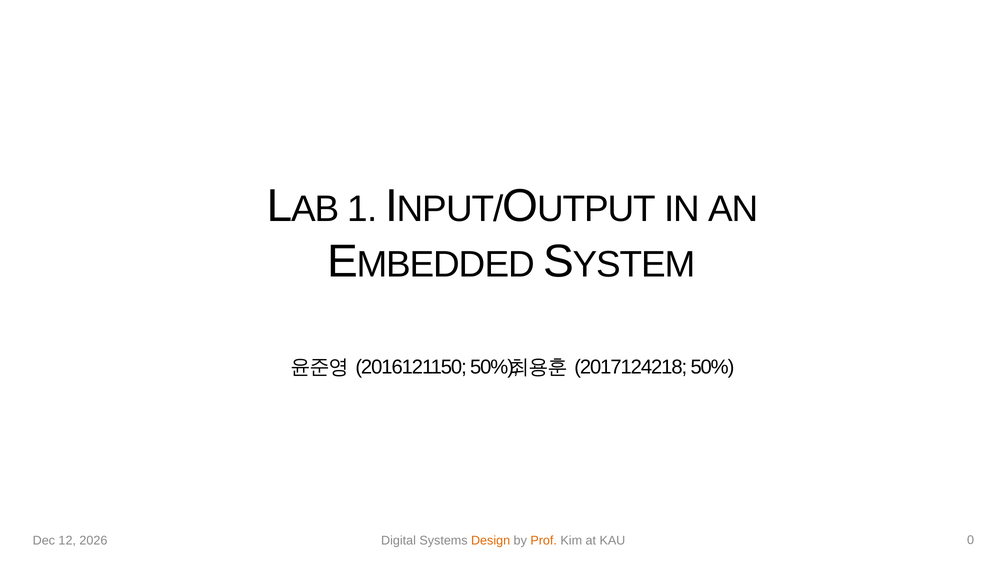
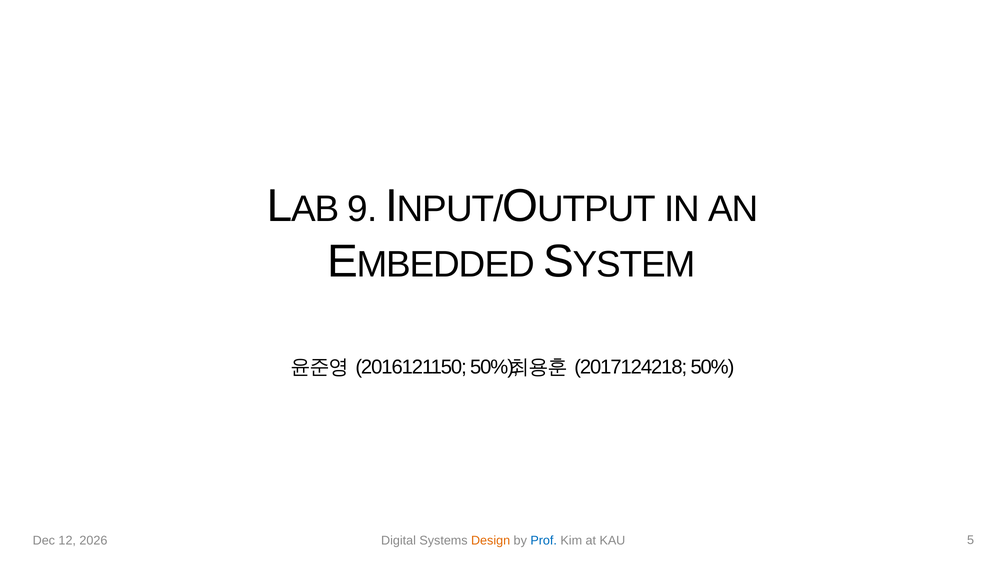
1: 1 -> 9
Prof colour: orange -> blue
0: 0 -> 5
